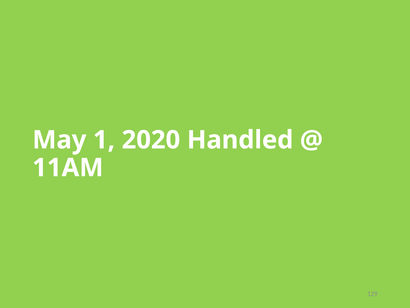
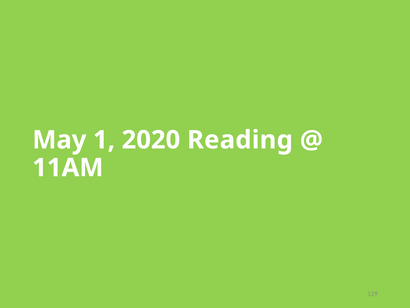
Handled: Handled -> Reading
